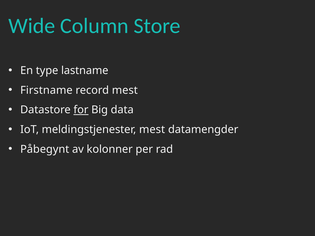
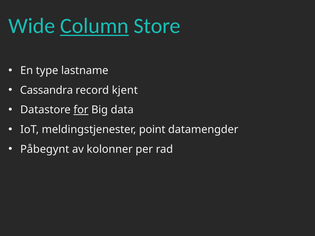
Column underline: none -> present
Firstname: Firstname -> Cassandra
record mest: mest -> kjent
meldingstjenester mest: mest -> point
